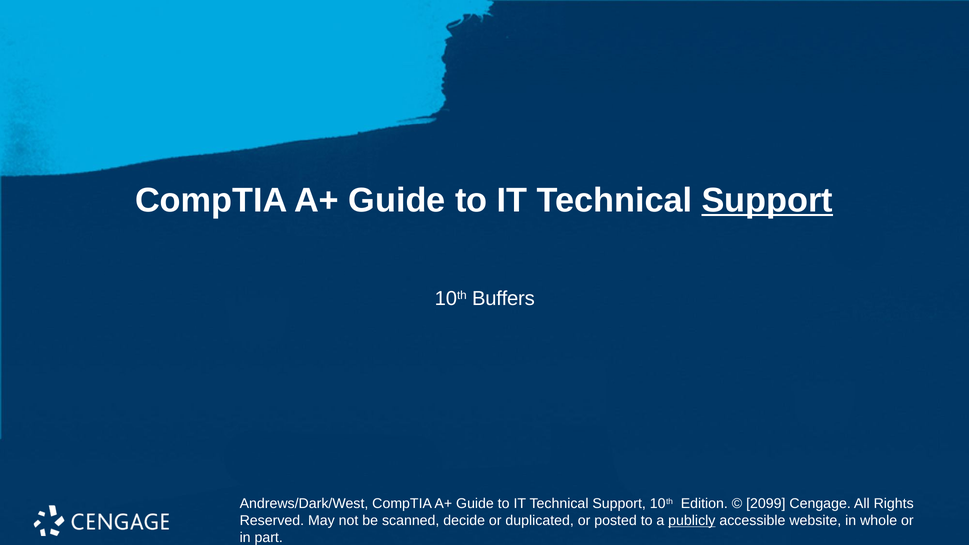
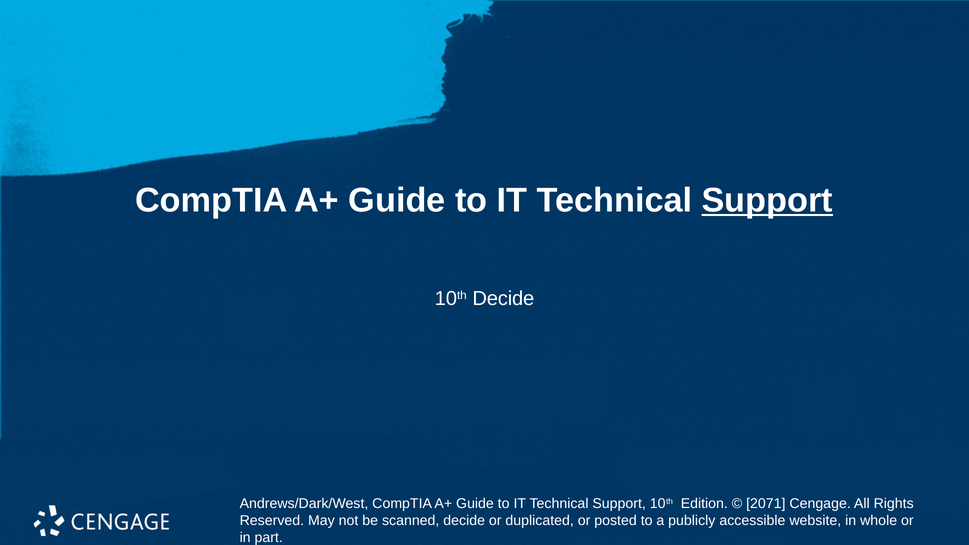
10th Buffers: Buffers -> Decide
2099: 2099 -> 2071
publicly underline: present -> none
